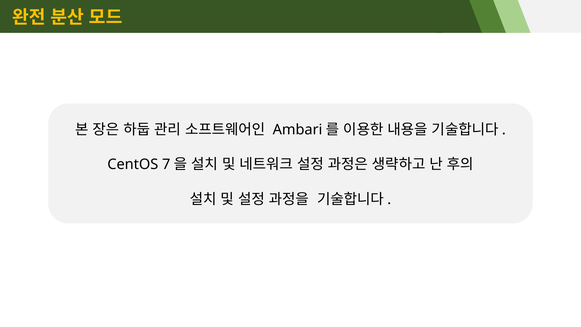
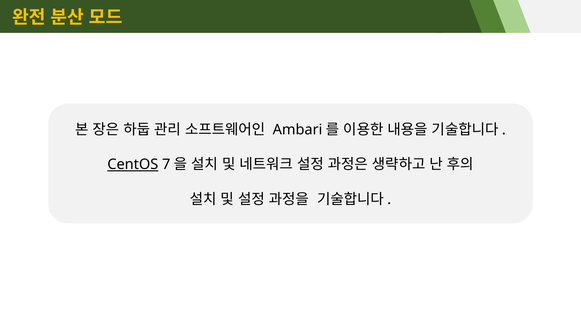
CentOS underline: none -> present
